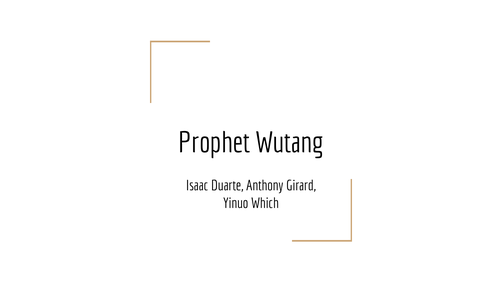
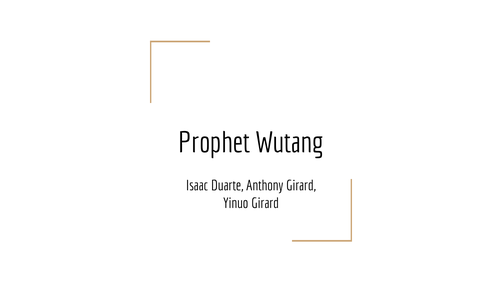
Yinuo Which: Which -> Girard
